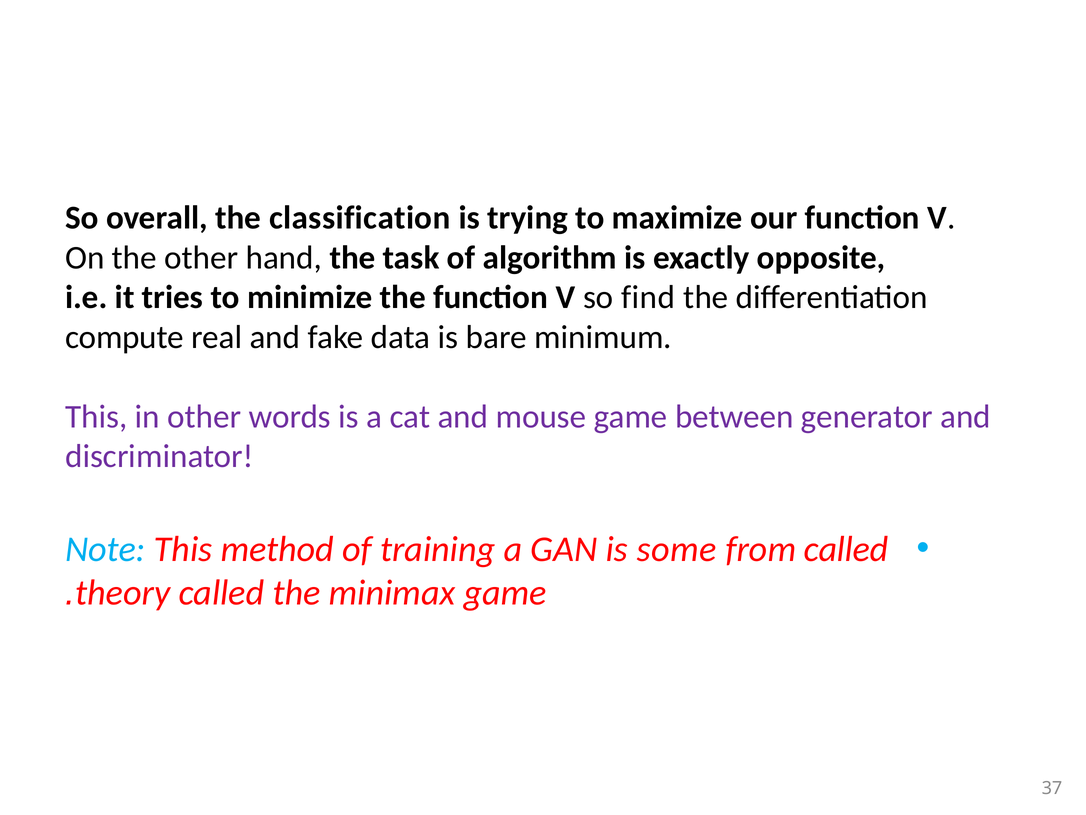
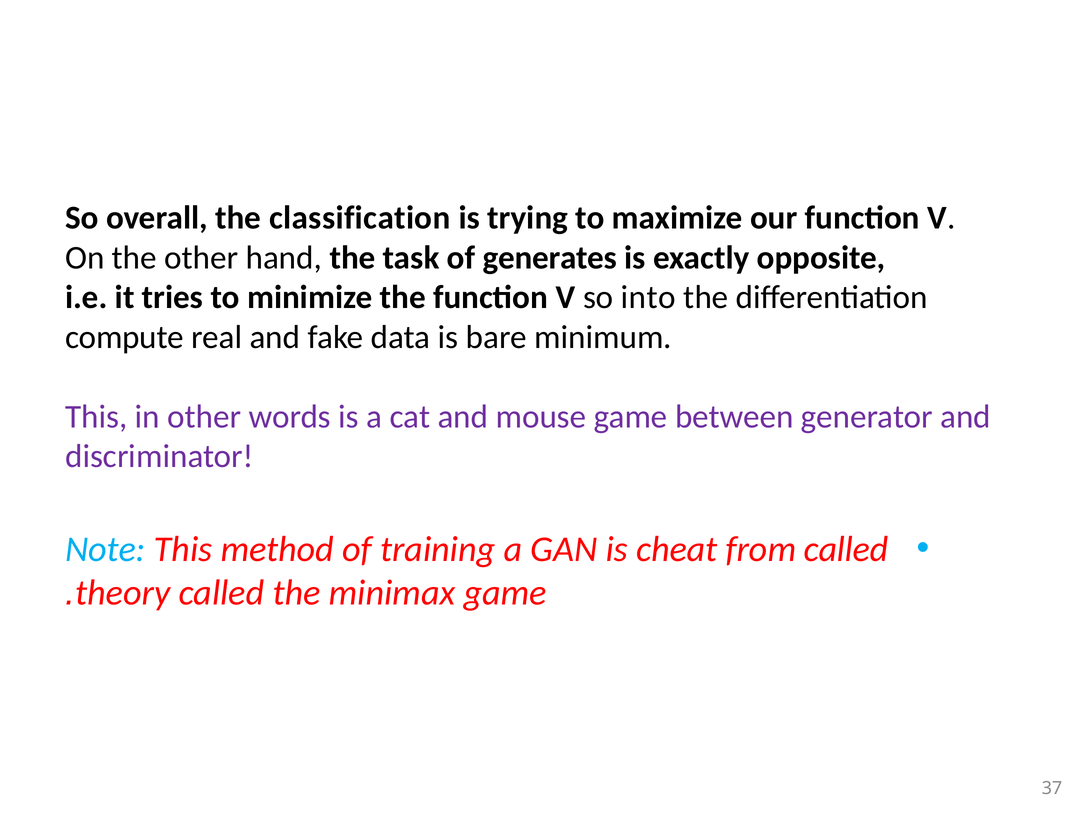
algorithm: algorithm -> generates
find: find -> into
some: some -> cheat
